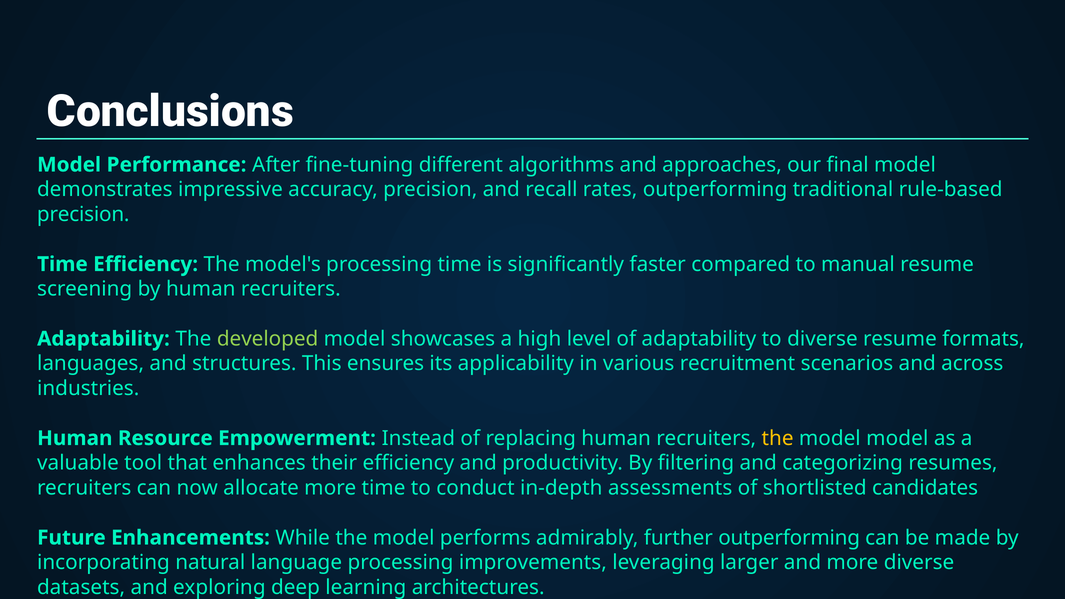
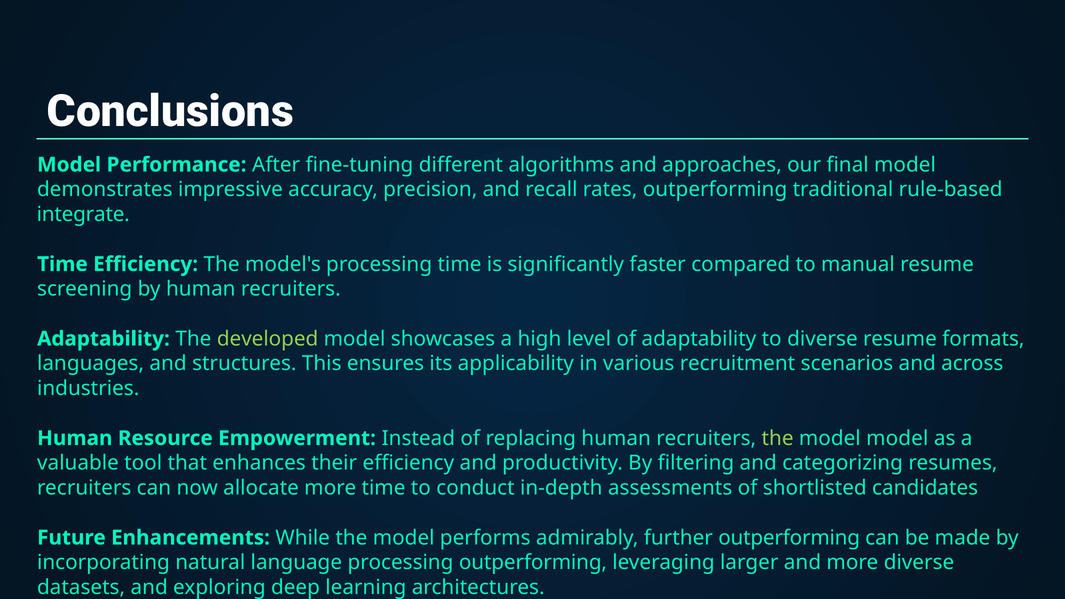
precision at (83, 215): precision -> integrate
the at (778, 438) colour: yellow -> light green
processing improvements: improvements -> outperforming
